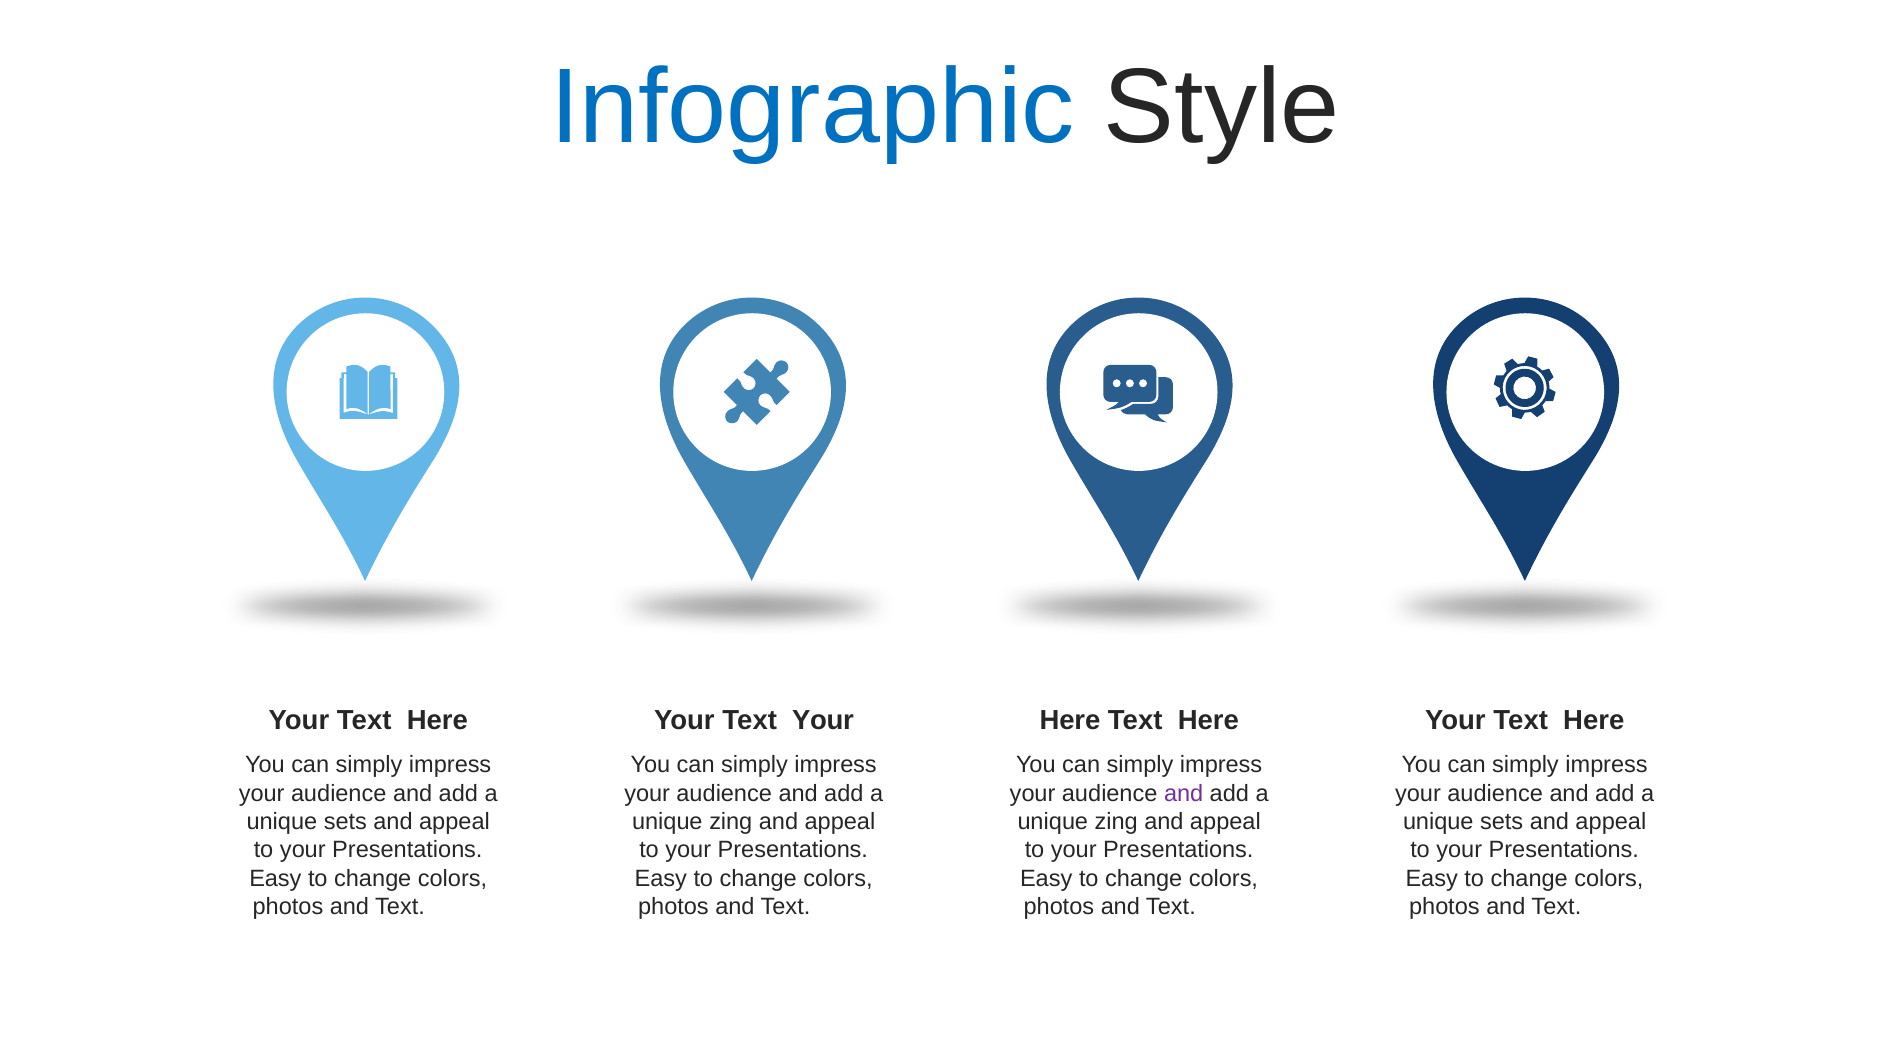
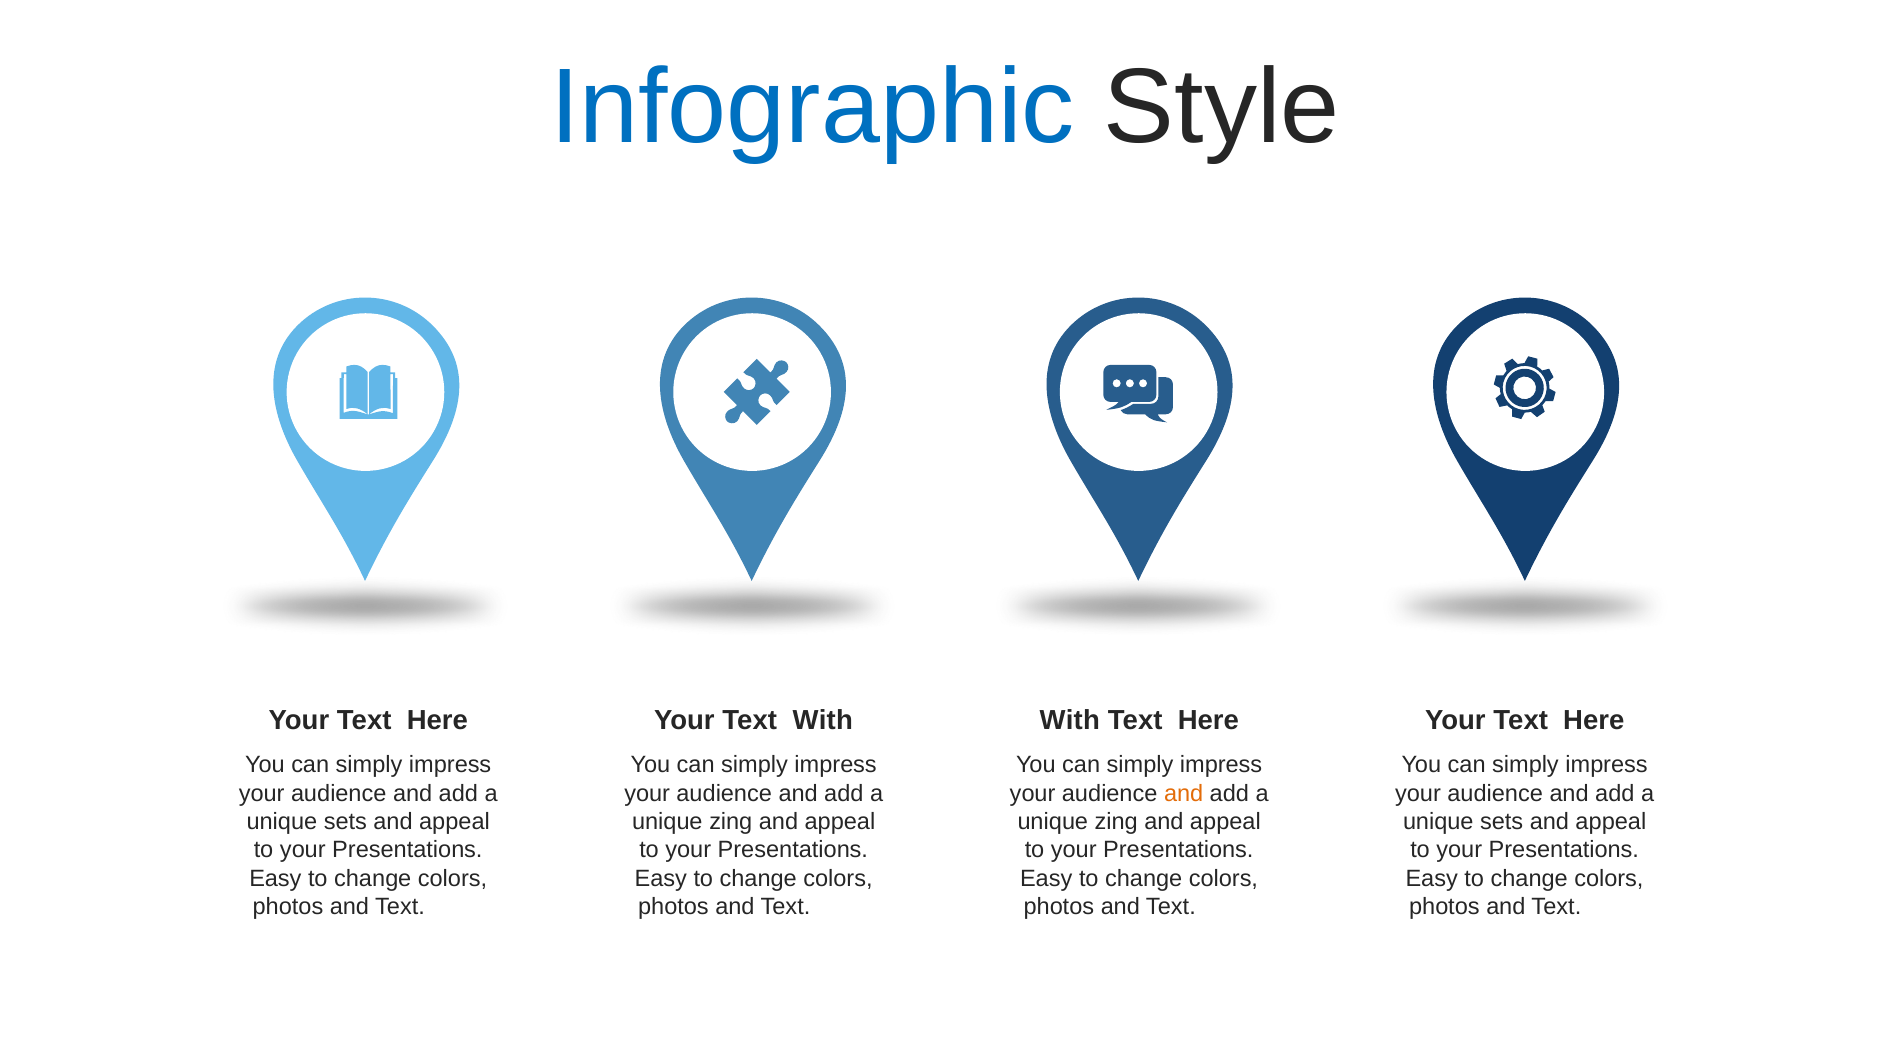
Your Text Your: Your -> With
Here at (1070, 720): Here -> With
and at (1184, 793) colour: purple -> orange
